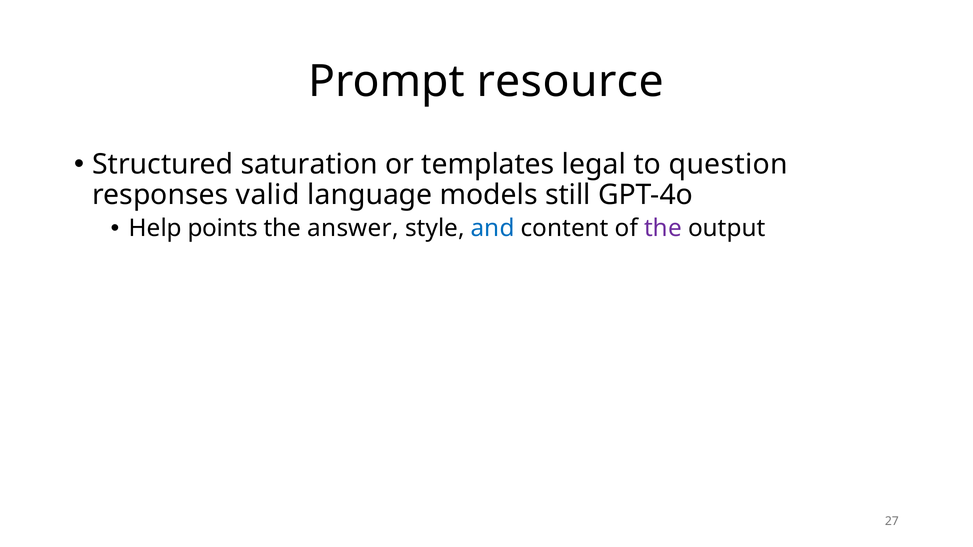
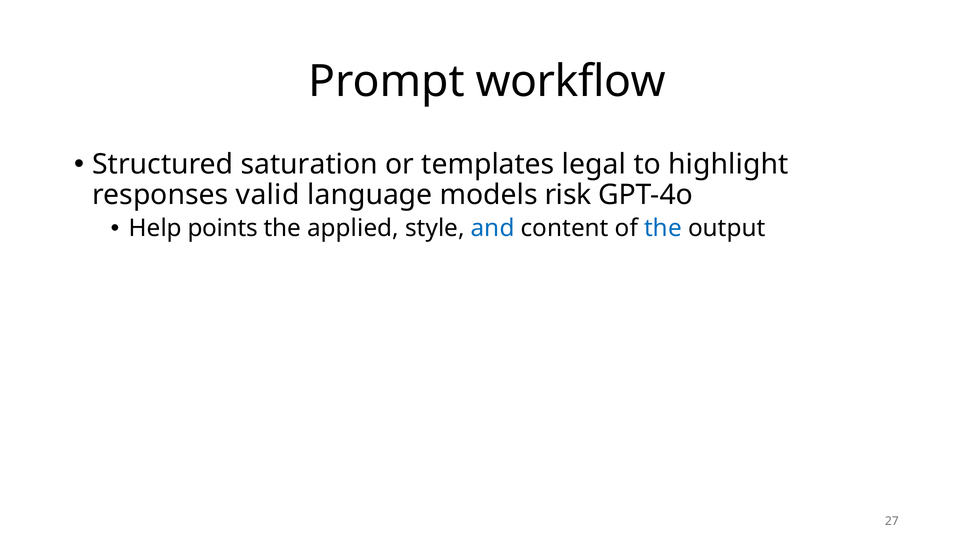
resource: resource -> workflow
question: question -> highlight
still: still -> risk
answer: answer -> applied
the at (663, 229) colour: purple -> blue
